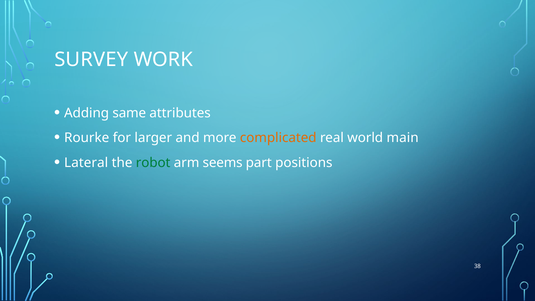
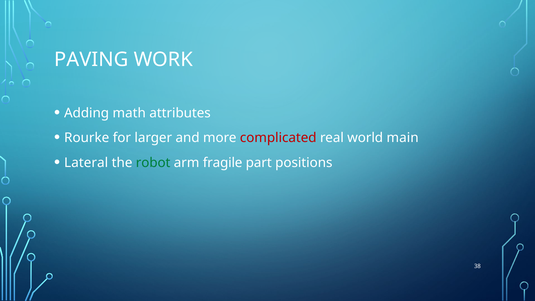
SURVEY: SURVEY -> PAVING
same: same -> math
complicated colour: orange -> red
seems: seems -> fragile
